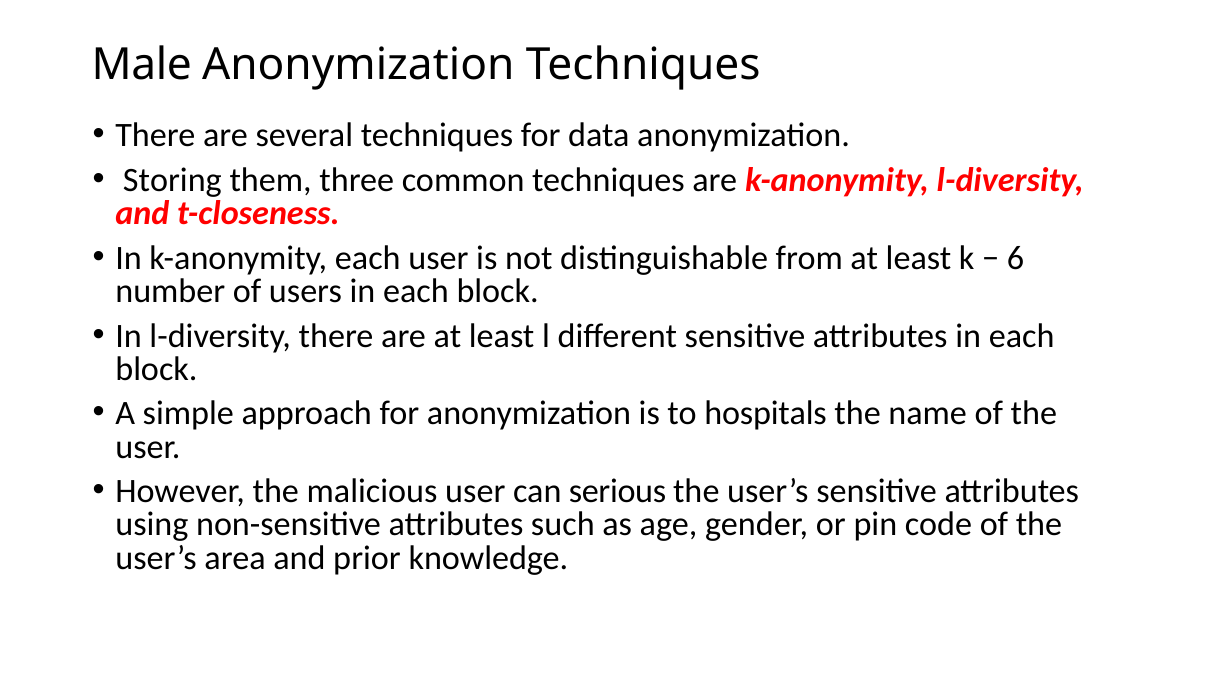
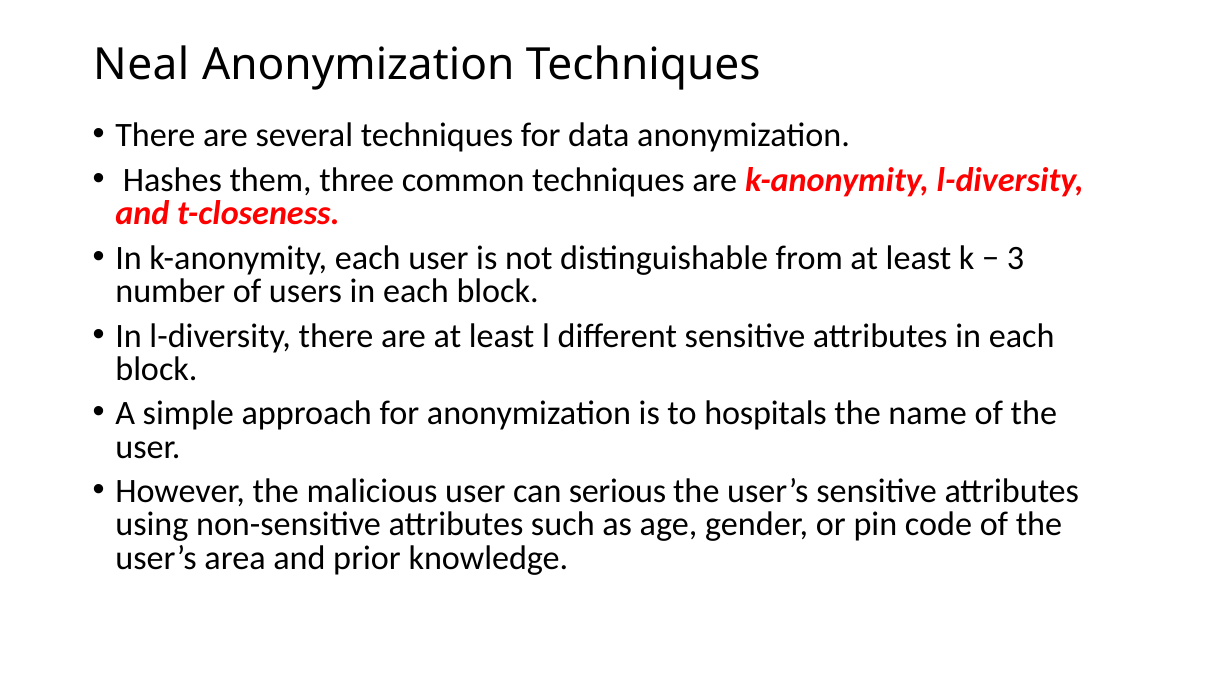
Male: Male -> Neal
Storing: Storing -> Hashes
6: 6 -> 3
